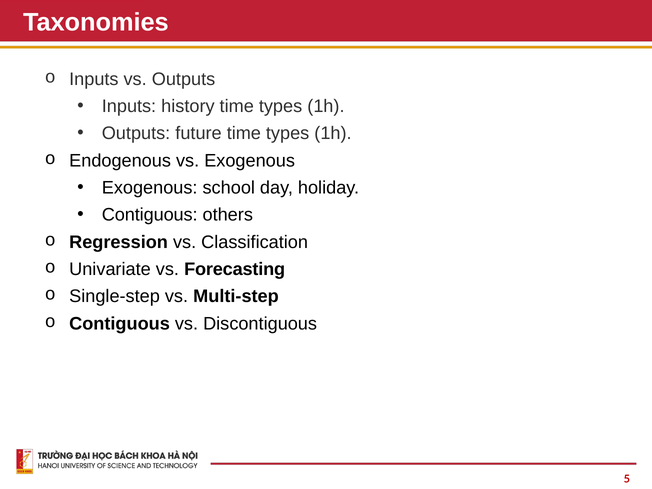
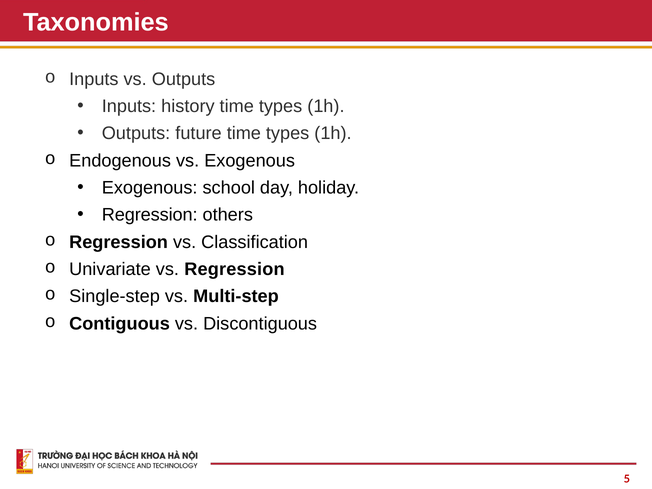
Contiguous at (150, 215): Contiguous -> Regression
vs Forecasting: Forecasting -> Regression
